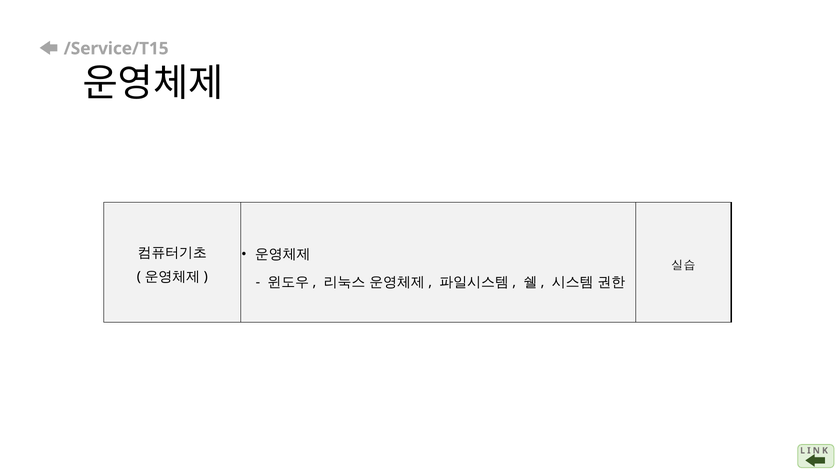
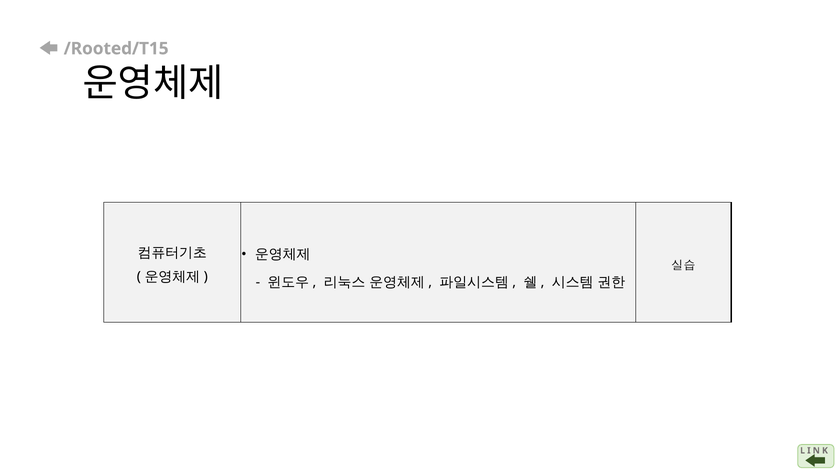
/Service/T15: /Service/T15 -> /Rooted/T15
